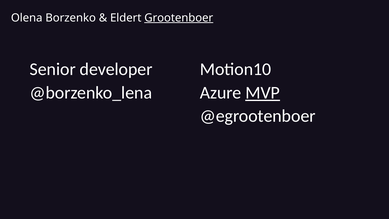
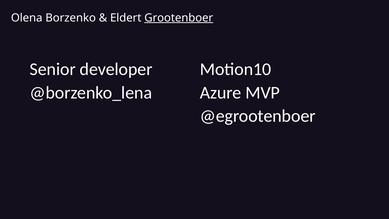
MVP underline: present -> none
